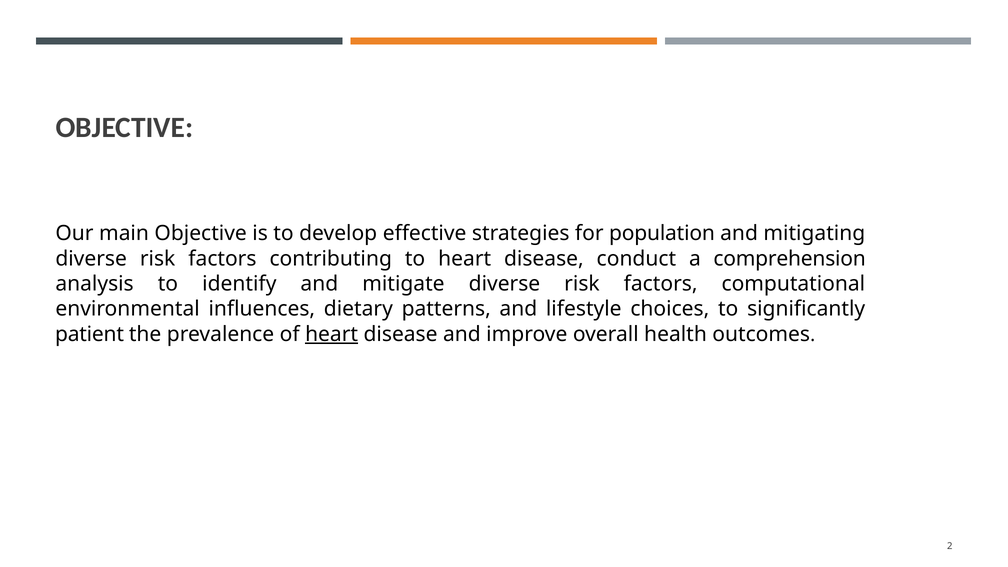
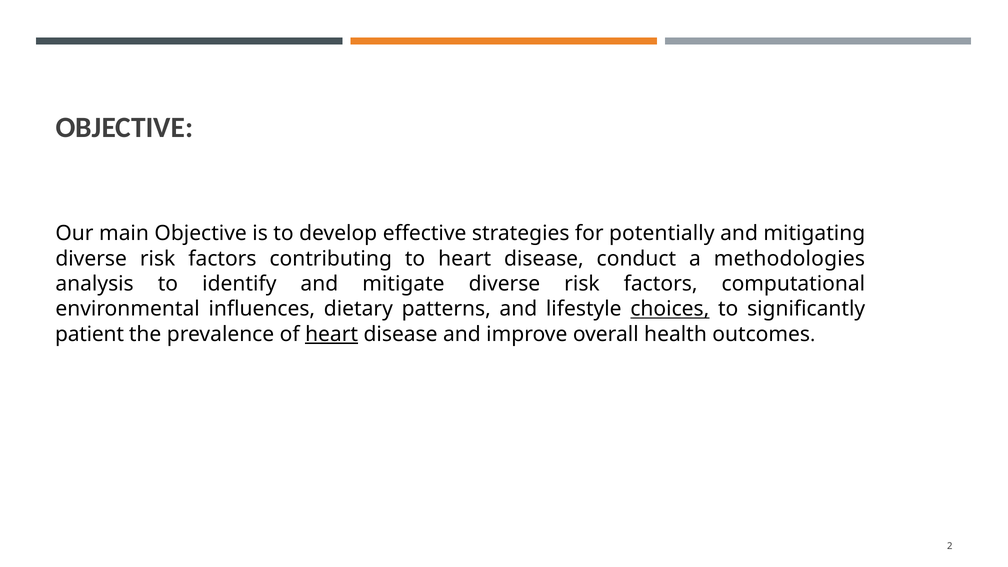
population: population -> potentially
comprehension: comprehension -> methodologies
choices underline: none -> present
